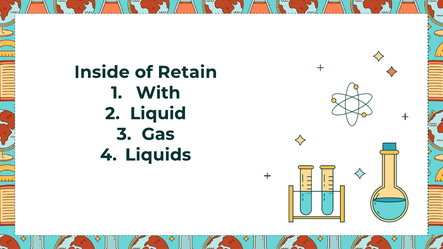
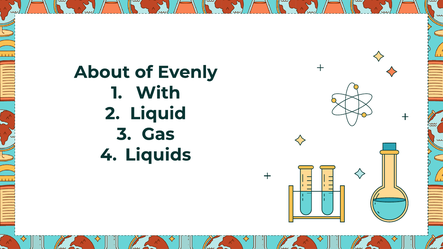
Inside: Inside -> About
Retain: Retain -> Evenly
